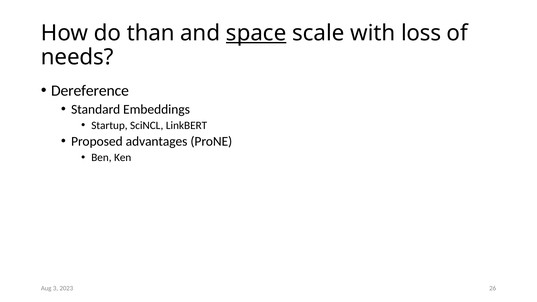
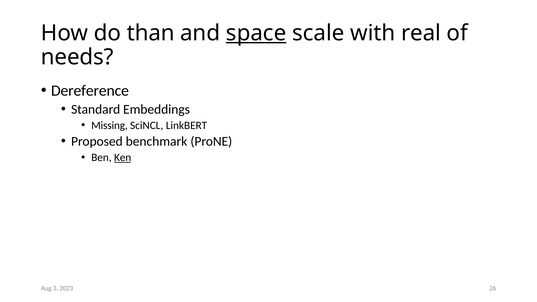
loss: loss -> real
Startup: Startup -> Missing
advantages: advantages -> benchmark
Ken underline: none -> present
